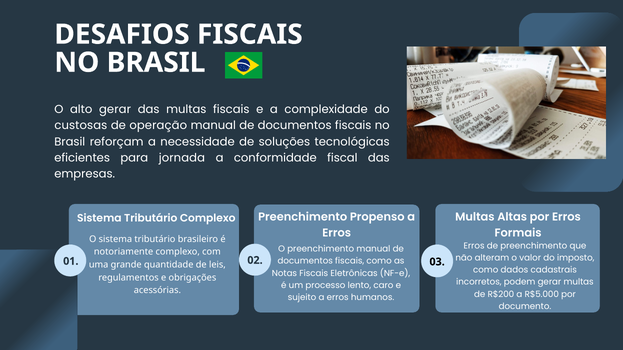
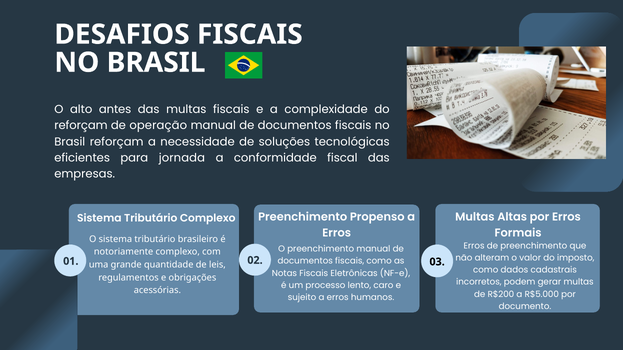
alto gerar: gerar -> antes
custosas at (81, 126): custosas -> reforçam
